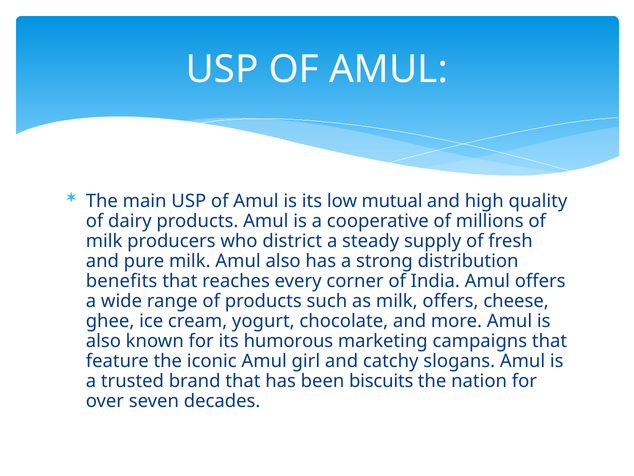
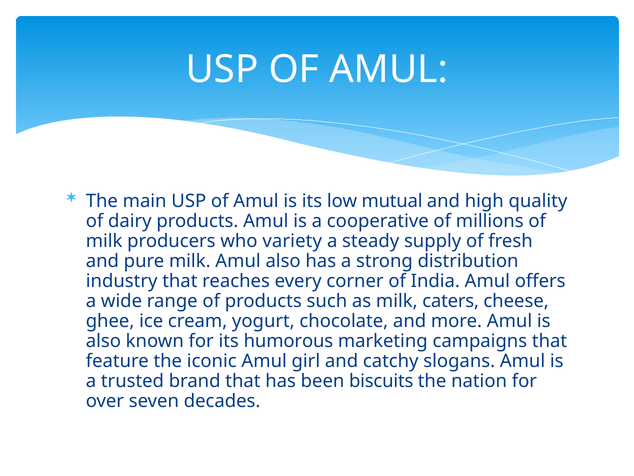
district: district -> variety
benefits: benefits -> industry
milk offers: offers -> caters
